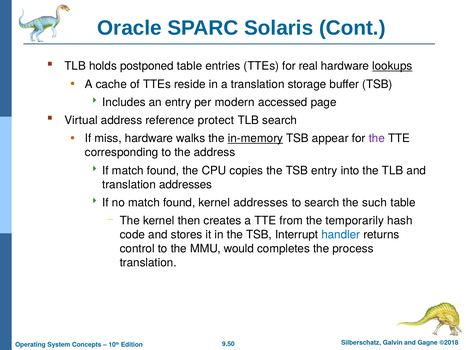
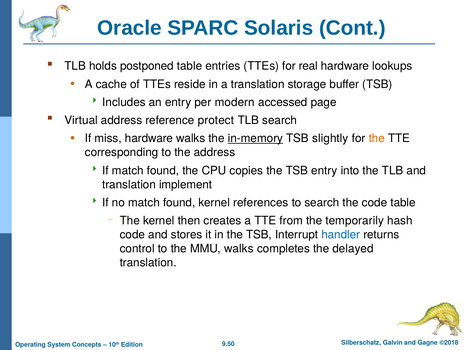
lookups underline: present -> none
appear: appear -> slightly
the at (377, 138) colour: purple -> orange
translation addresses: addresses -> implement
kernel addresses: addresses -> references
the such: such -> code
MMU would: would -> walks
process: process -> delayed
